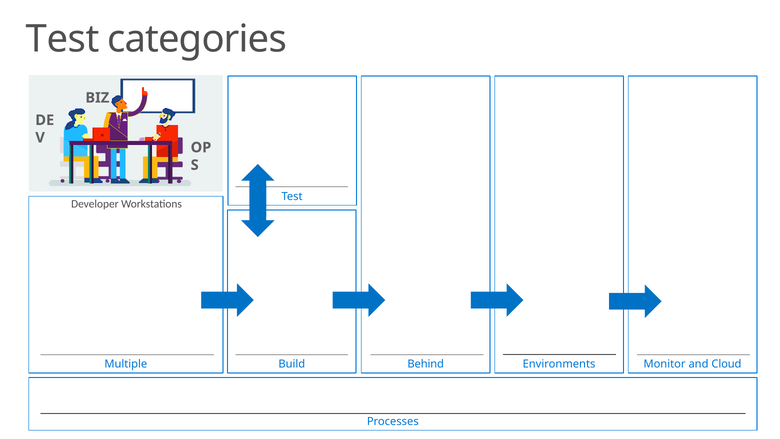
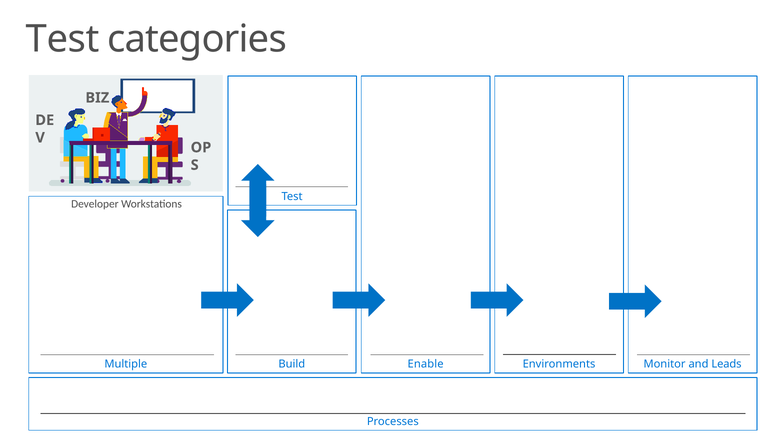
Behind: Behind -> Enable
Cloud: Cloud -> Leads
